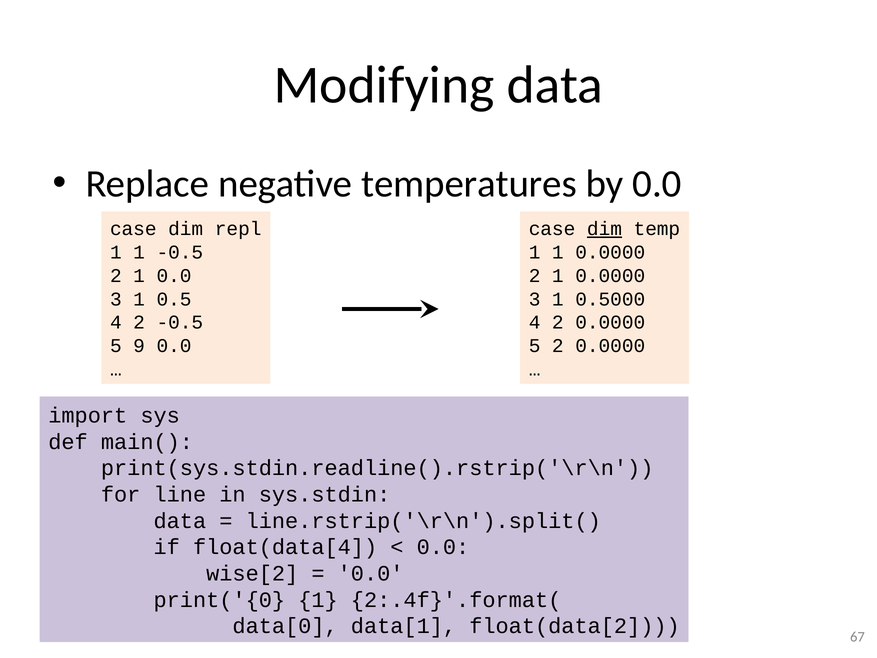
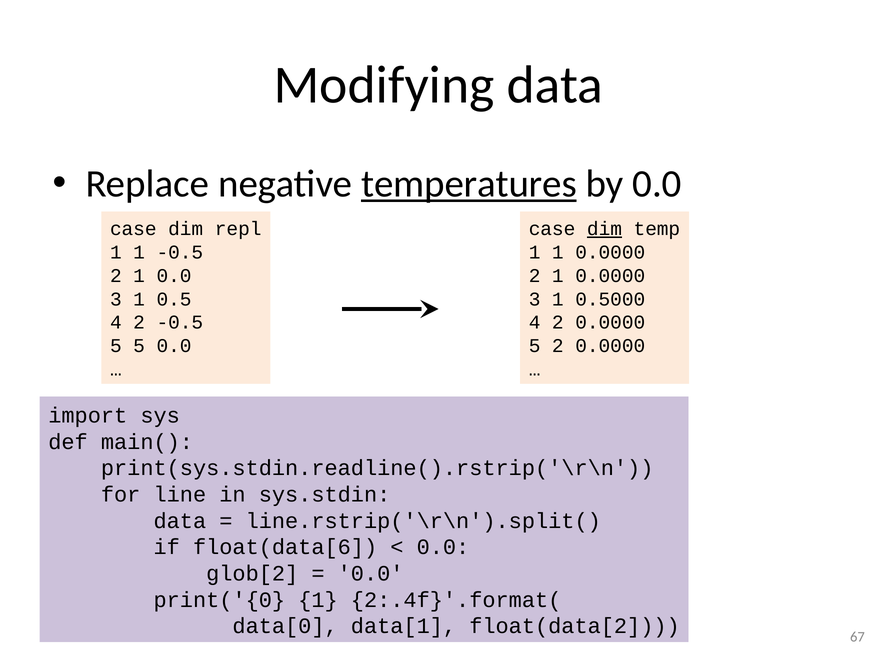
temperatures underline: none -> present
5 9: 9 -> 5
float(data[4: float(data[4 -> float(data[6
wise[2: wise[2 -> glob[2
